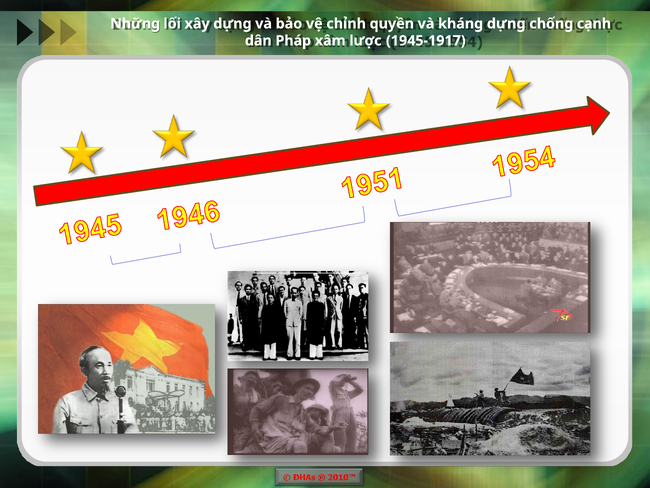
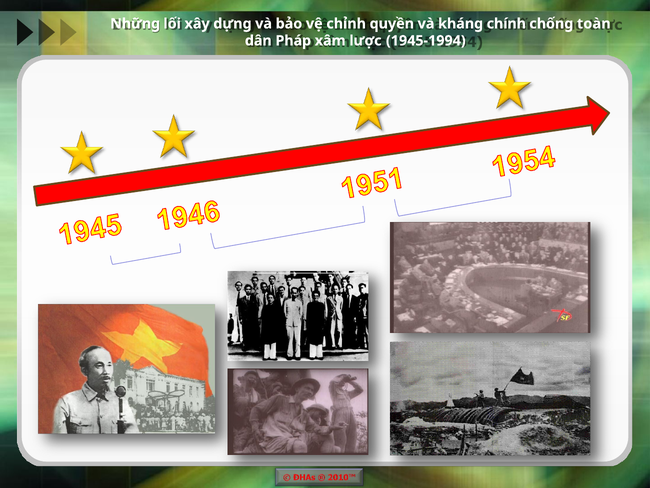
kháng dựng: dựng -> chính
cạnh: cạnh -> toàn
1945-1917: 1945-1917 -> 1945-1994
